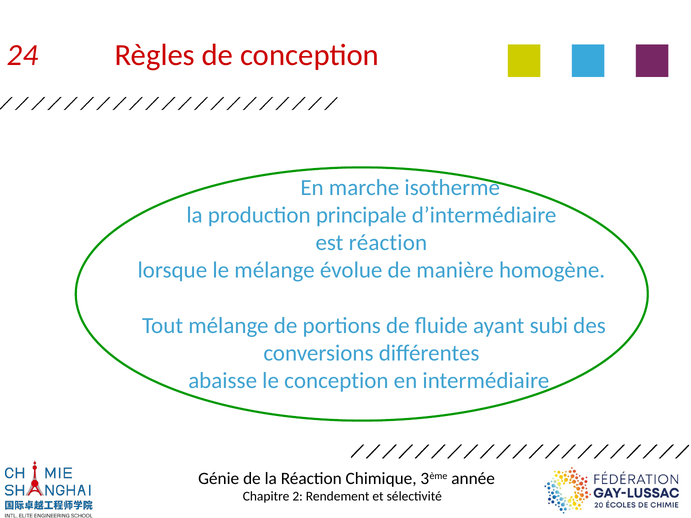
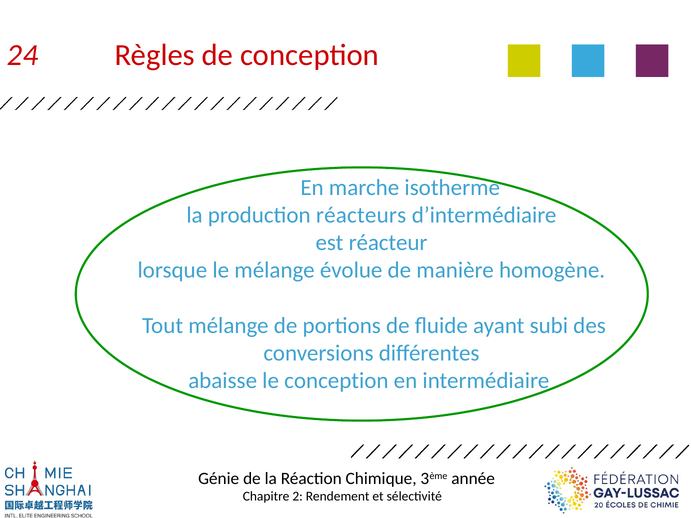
principale: principale -> réacteurs
est réaction: réaction -> réacteur
